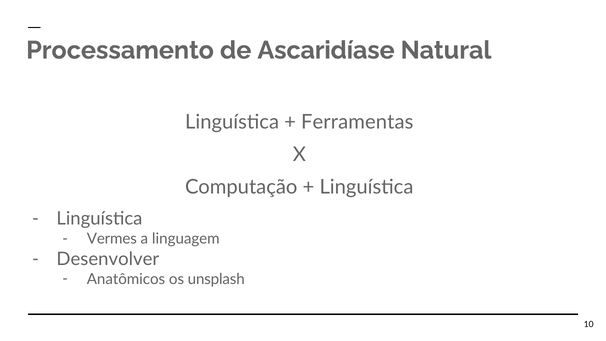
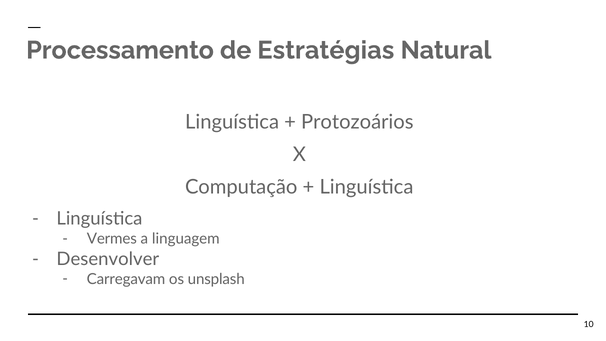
Ascaridíase: Ascaridíase -> Estratégias
Ferramentas: Ferramentas -> Protozoários
Anatômicos: Anatômicos -> Carregavam
